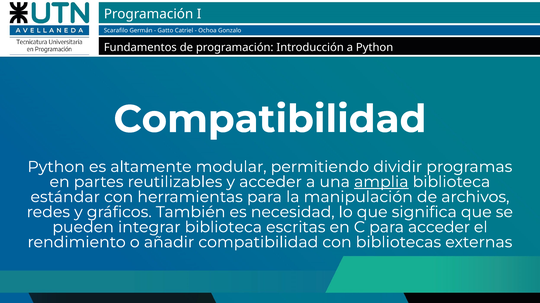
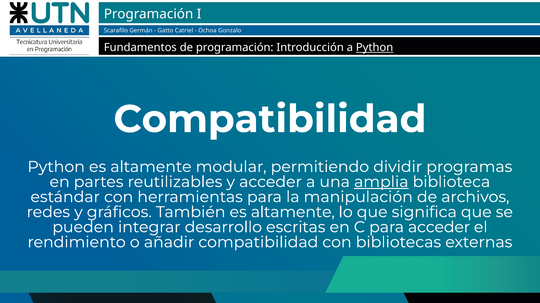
Python at (375, 48) underline: none -> present
También es necesidad: necesidad -> altamente
integrar biblioteca: biblioteca -> desarrollo
